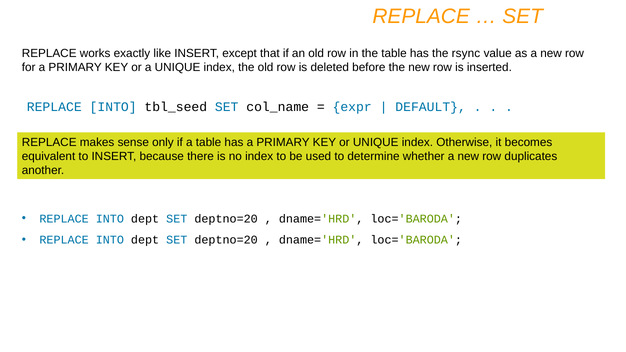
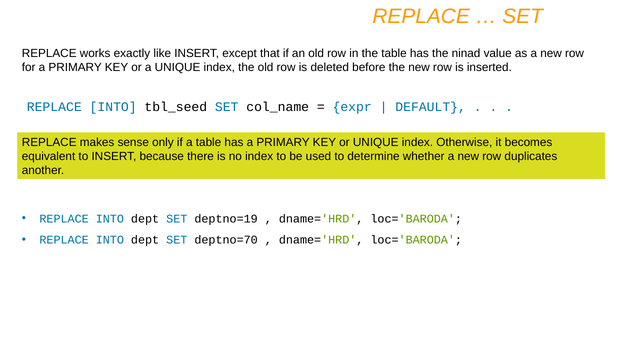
rsync: rsync -> ninad
deptno=20 at (226, 219): deptno=20 -> deptno=19
deptno=20 at (226, 240): deptno=20 -> deptno=70
